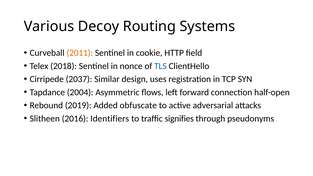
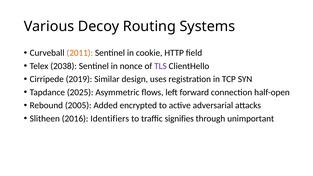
2018: 2018 -> 2038
TLS colour: blue -> purple
2037: 2037 -> 2019
2004: 2004 -> 2025
2019: 2019 -> 2005
obfuscate: obfuscate -> encrypted
pseudonyms: pseudonyms -> unimportant
